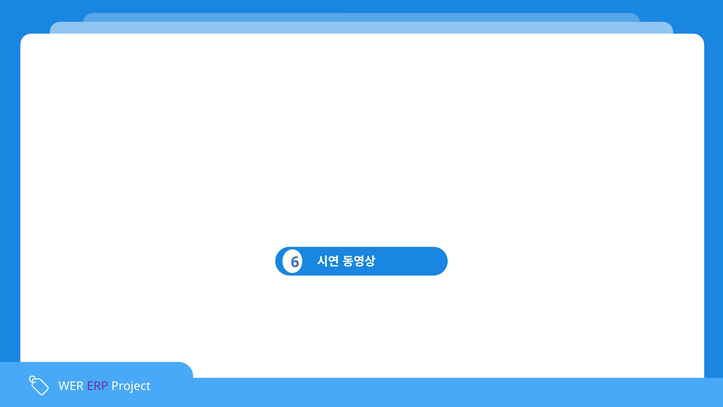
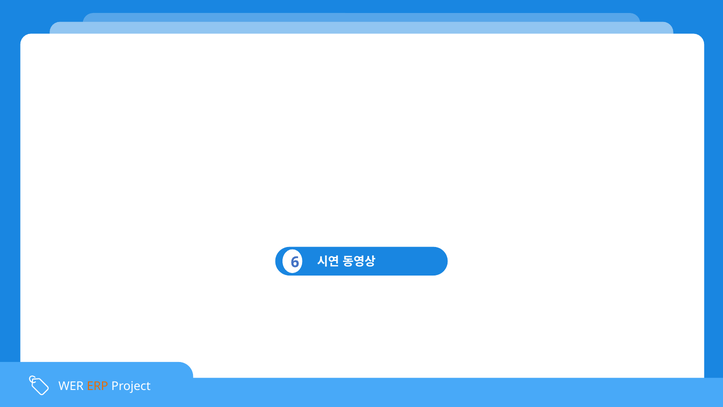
ERP colour: purple -> orange
